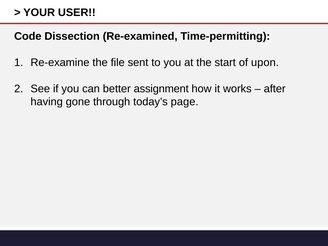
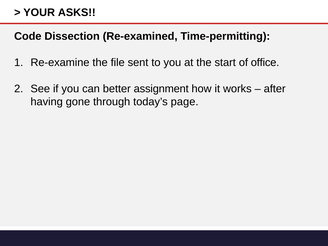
USER: USER -> ASKS
upon: upon -> office
